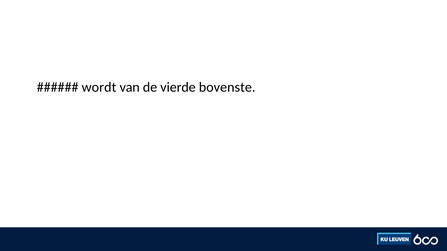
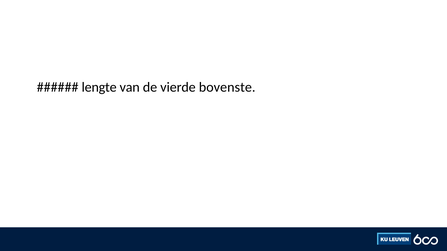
wordt: wordt -> lengte
